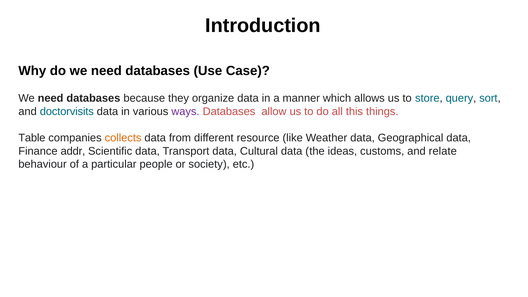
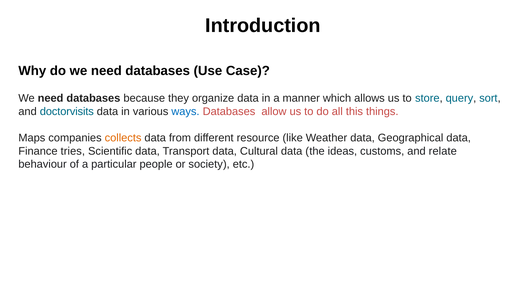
ways colour: purple -> blue
Table: Table -> Maps
addr: addr -> tries
